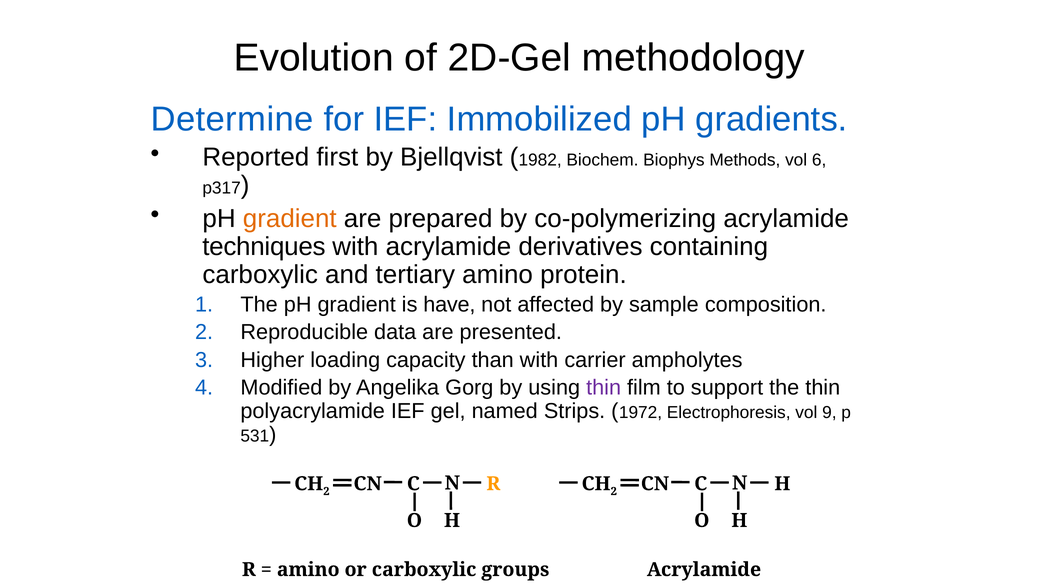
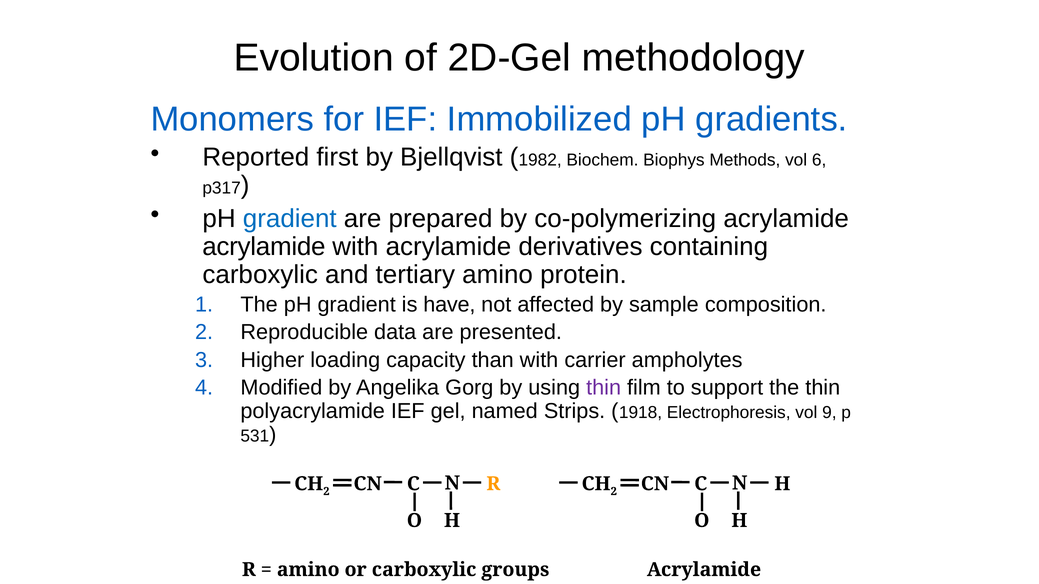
Determine: Determine -> Monomers
gradient at (290, 219) colour: orange -> blue
techniques at (264, 247): techniques -> acrylamide
1972: 1972 -> 1918
